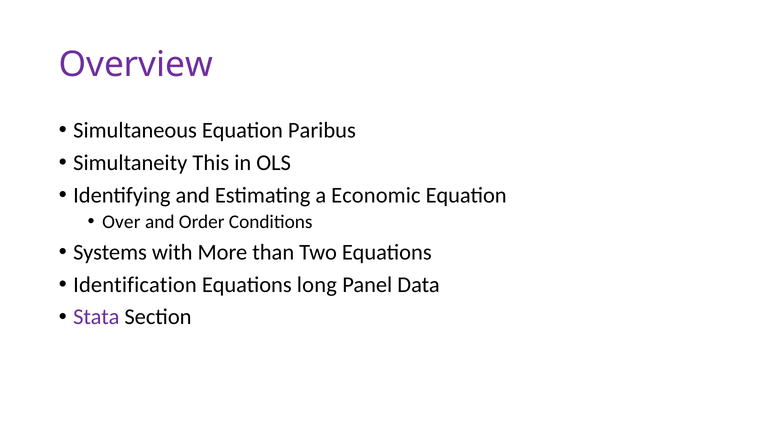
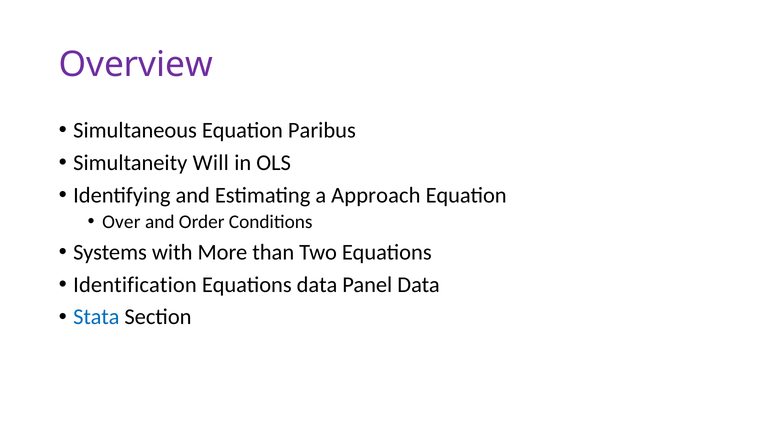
This: This -> Will
Economic: Economic -> Approach
Equations long: long -> data
Stata colour: purple -> blue
